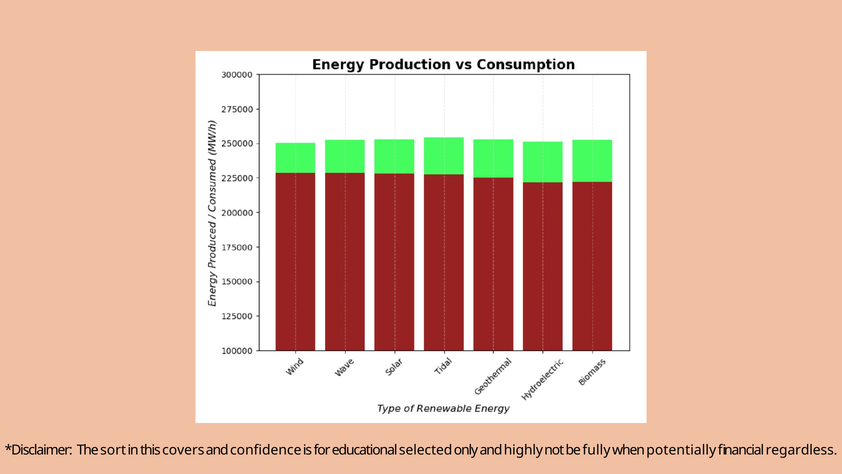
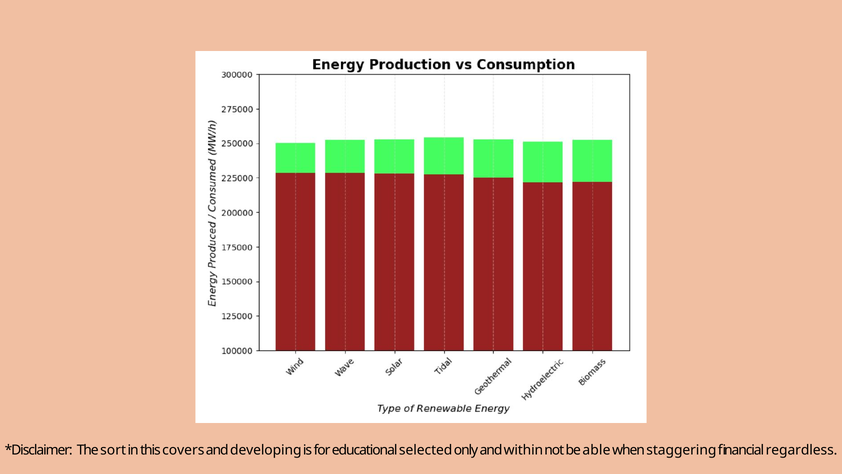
confidence: confidence -> developing
highly: highly -> within
fully: fully -> able
potentially: potentially -> staggering
